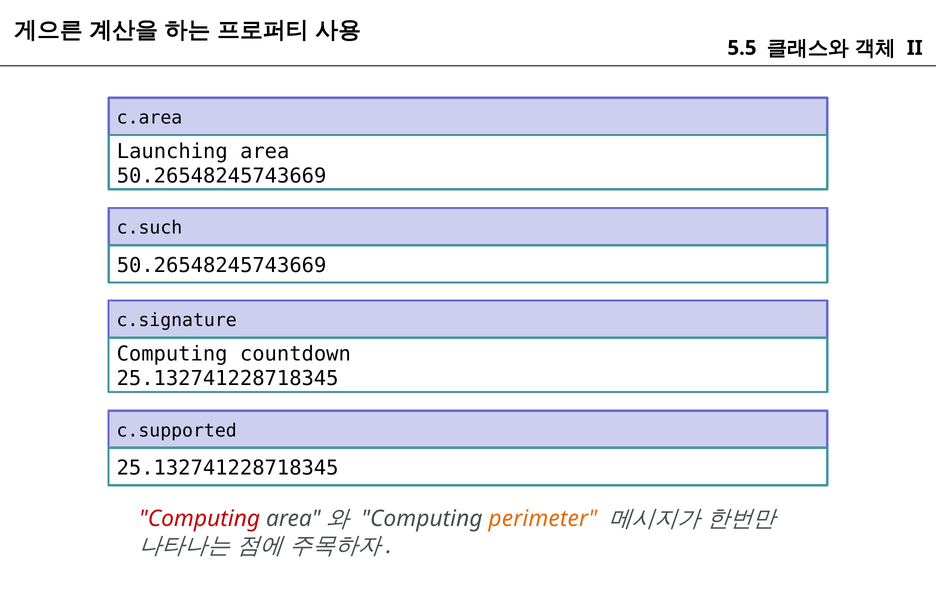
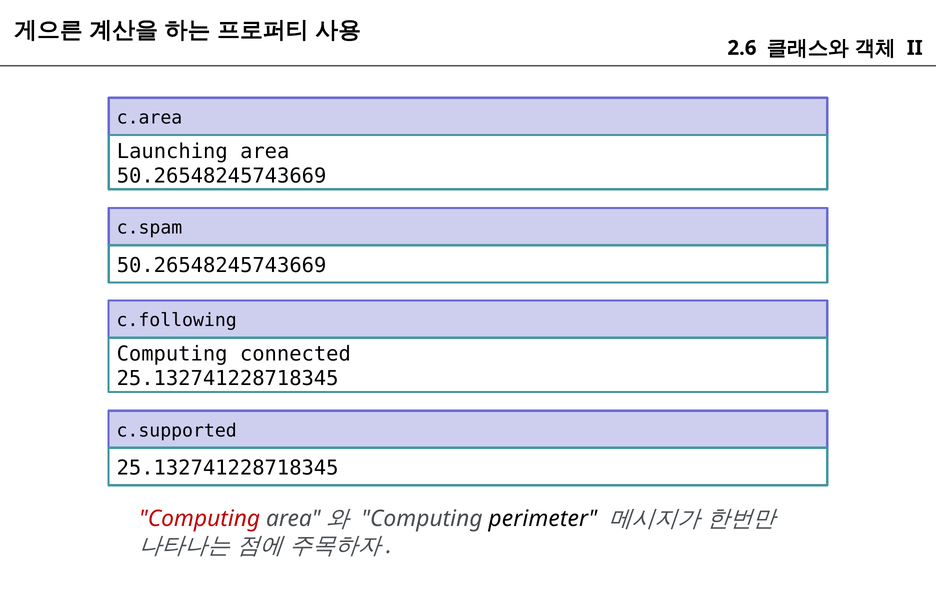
5.5: 5.5 -> 2.6
c.such: c.such -> c.spam
c.signature: c.signature -> c.following
countdown: countdown -> connected
perimeter colour: orange -> black
